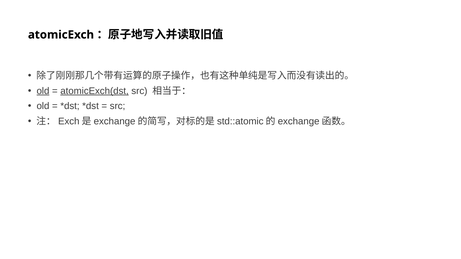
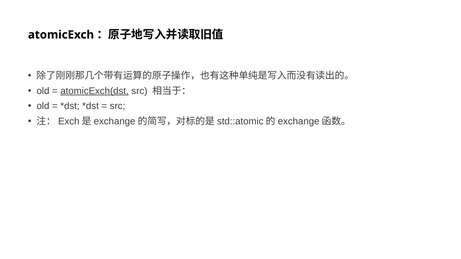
old at (43, 91) underline: present -> none
